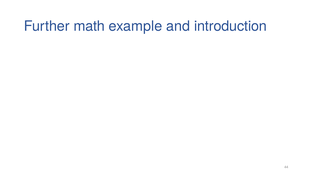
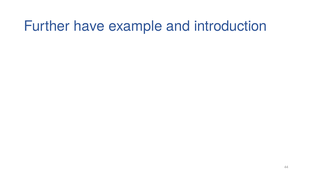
math: math -> have
